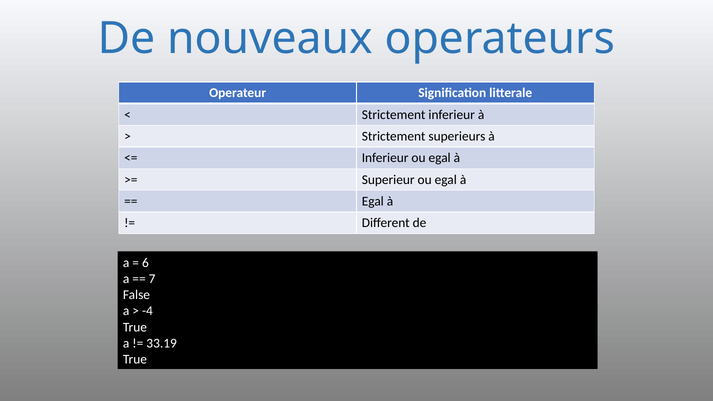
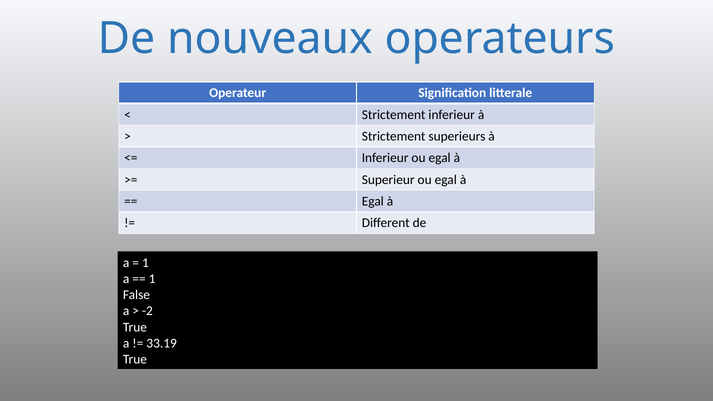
6 at (145, 263): 6 -> 1
7 at (152, 279): 7 -> 1
-4: -4 -> -2
